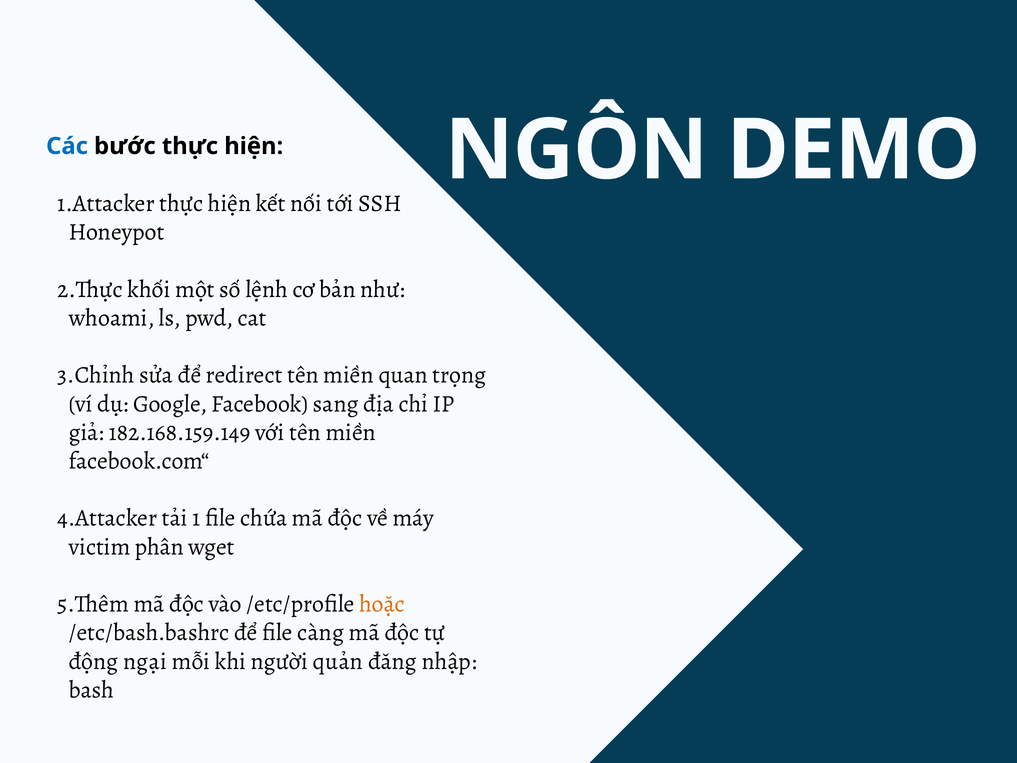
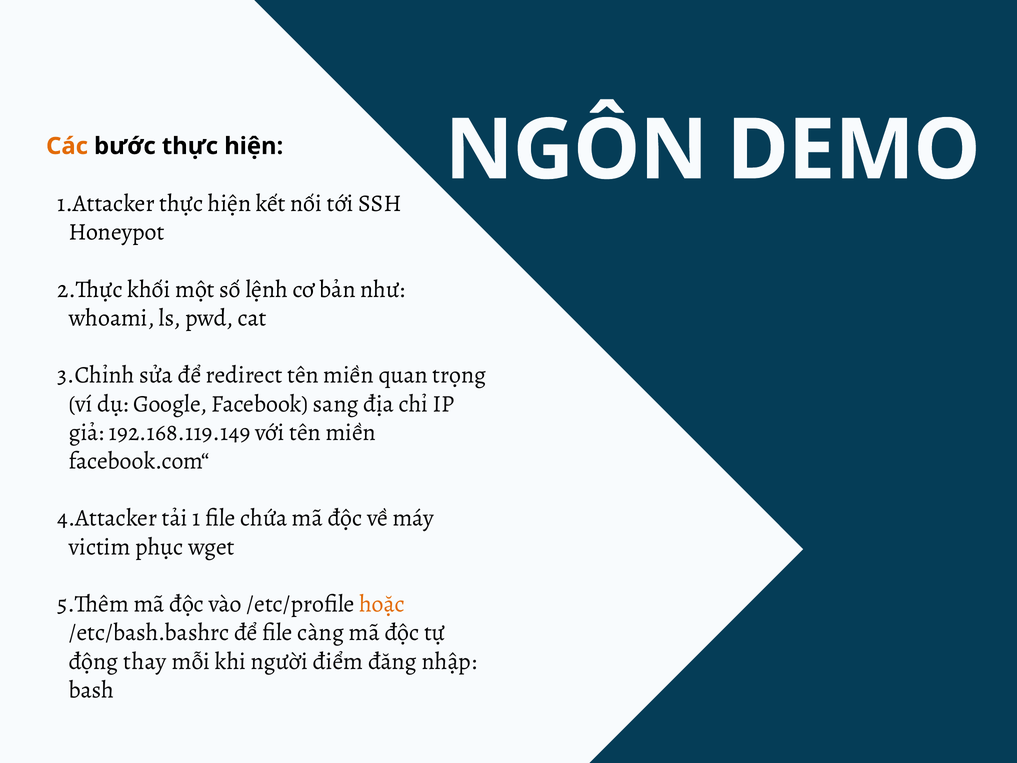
Các colour: blue -> orange
182.168.159.149: 182.168.159.149 -> 192.168.119.149
phân: phân -> phục
ngại: ngại -> thay
quản: quản -> điểm
